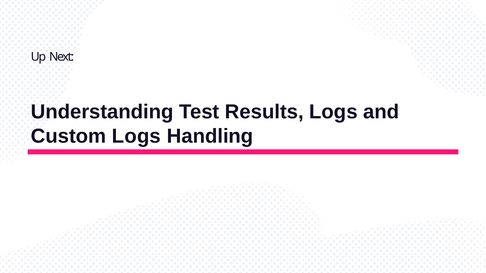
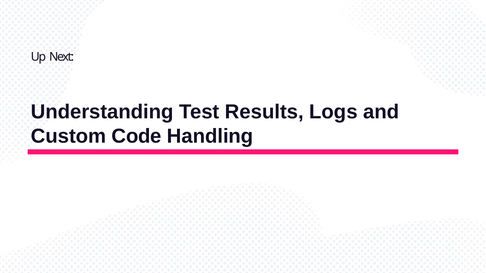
Custom Logs: Logs -> Code
